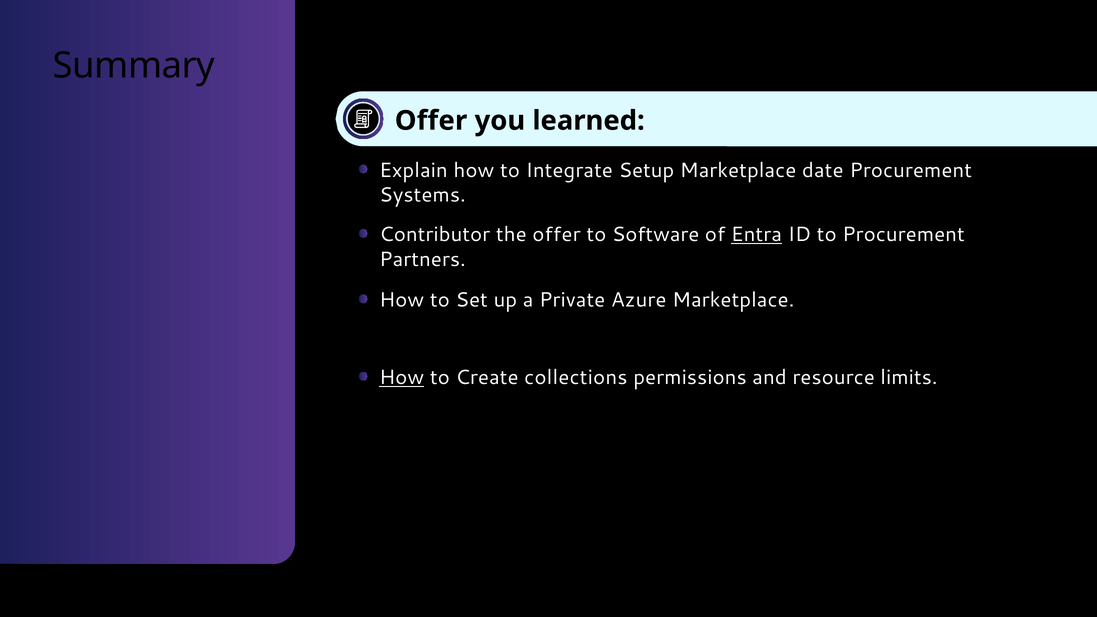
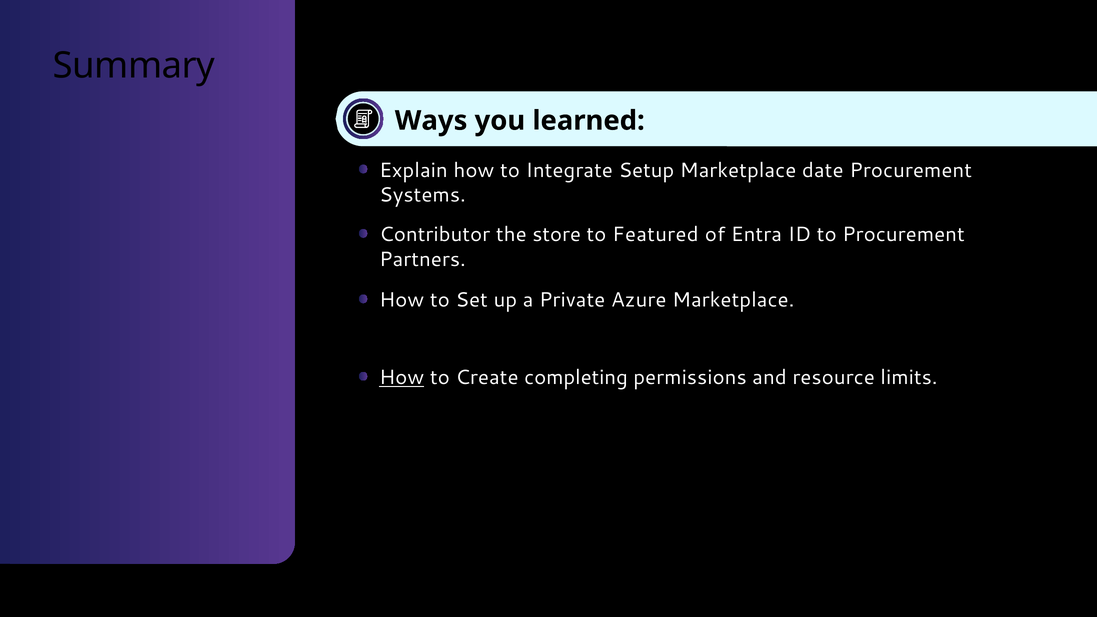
Offer at (431, 121): Offer -> Ways
the offer: offer -> store
Software: Software -> Featured
Entra underline: present -> none
collections: collections -> completing
